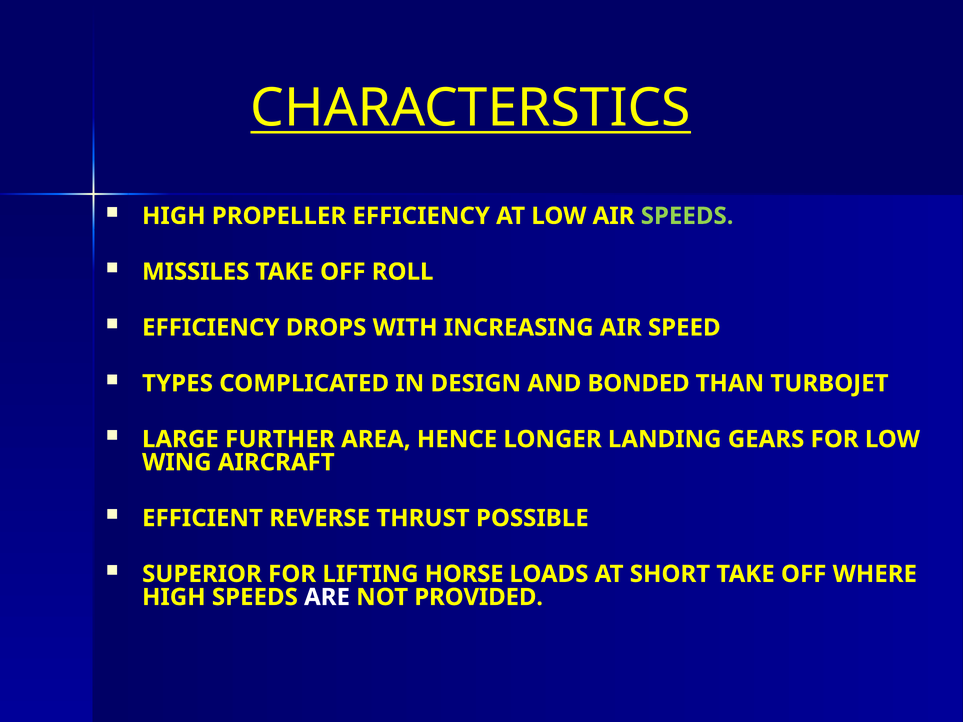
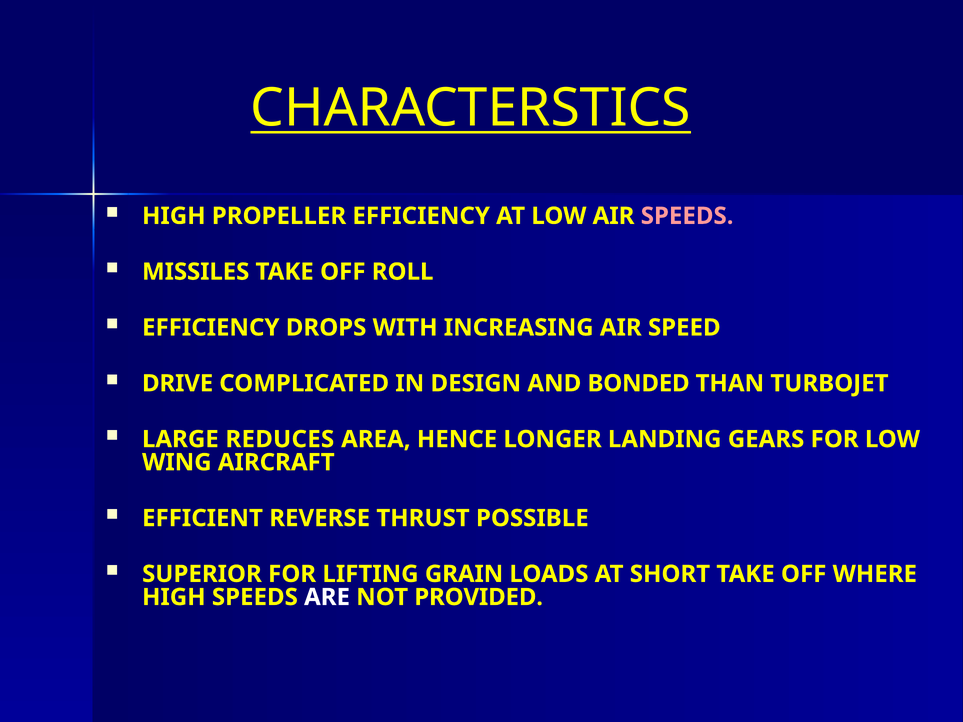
SPEEDS at (687, 216) colour: light green -> pink
TYPES: TYPES -> DRIVE
FURTHER: FURTHER -> REDUCES
HORSE: HORSE -> GRAIN
